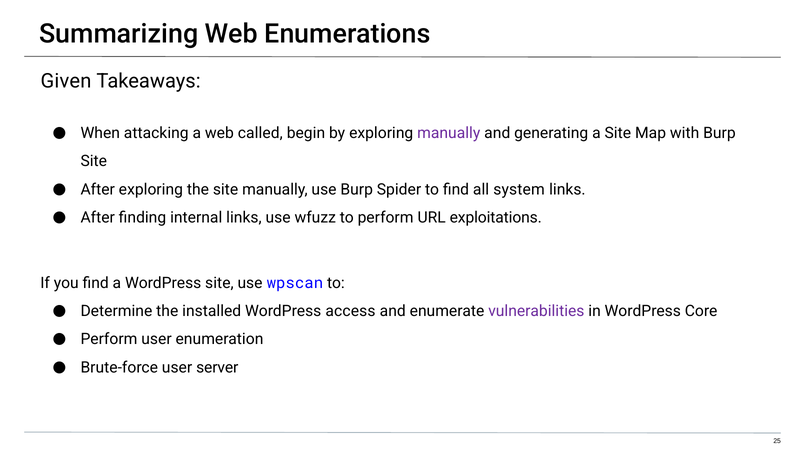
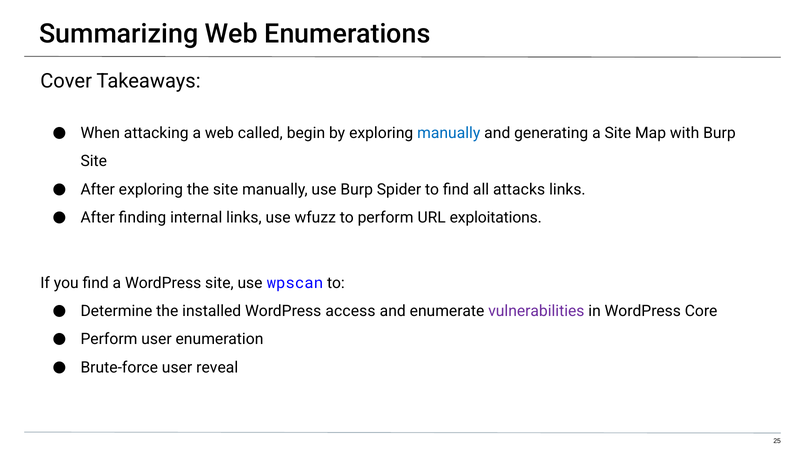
Given: Given -> Cover
manually at (449, 133) colour: purple -> blue
system: system -> attacks
server: server -> reveal
